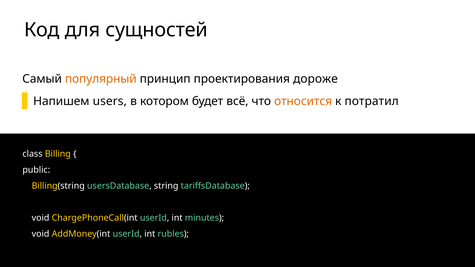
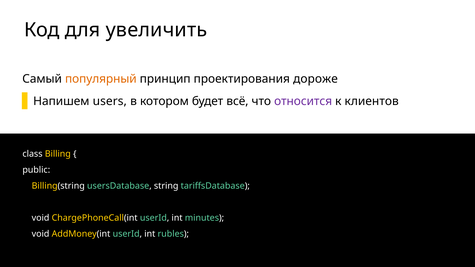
сущностей: сущностей -> увеличить
относится colour: orange -> purple
потратил: потратил -> клиентов
